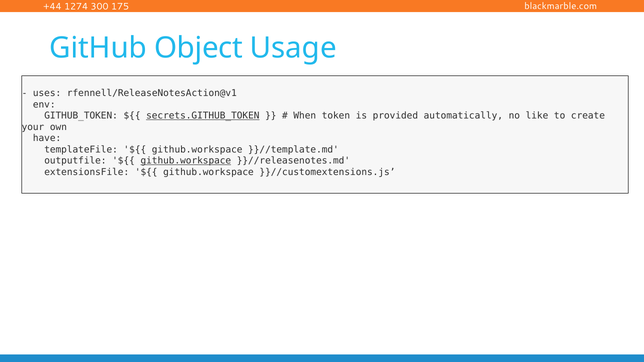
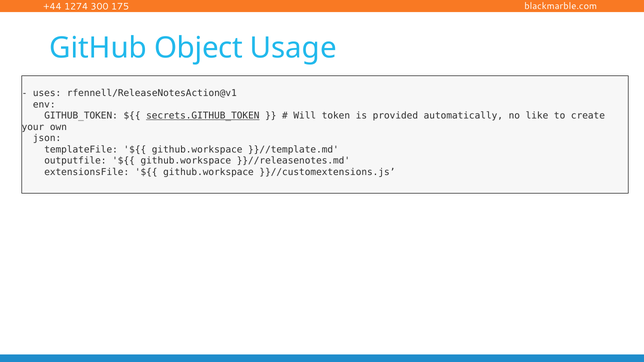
When: When -> Will
have: have -> json
github.workspace at (186, 161) underline: present -> none
